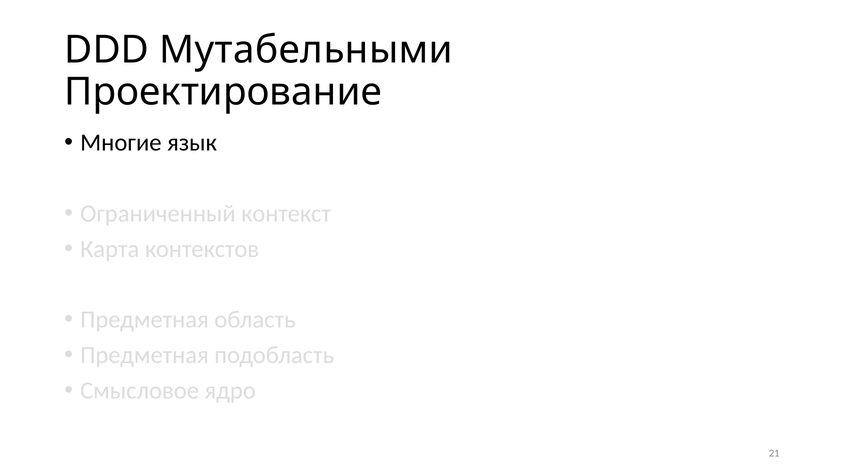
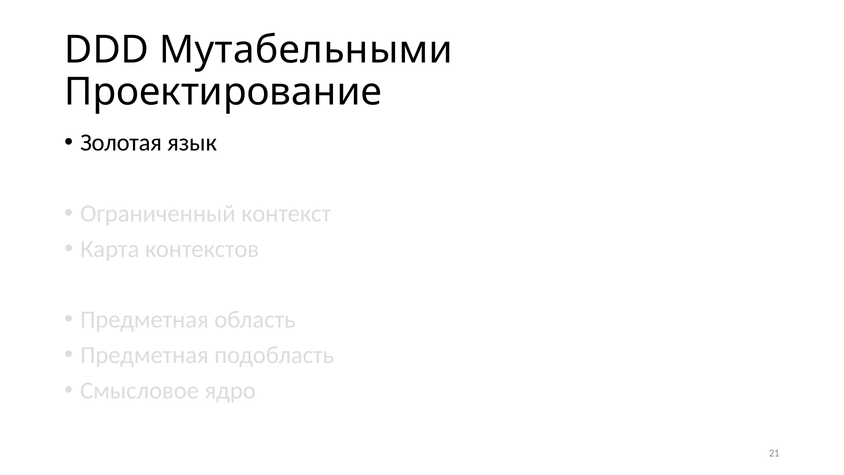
Многие: Многие -> Золотая
